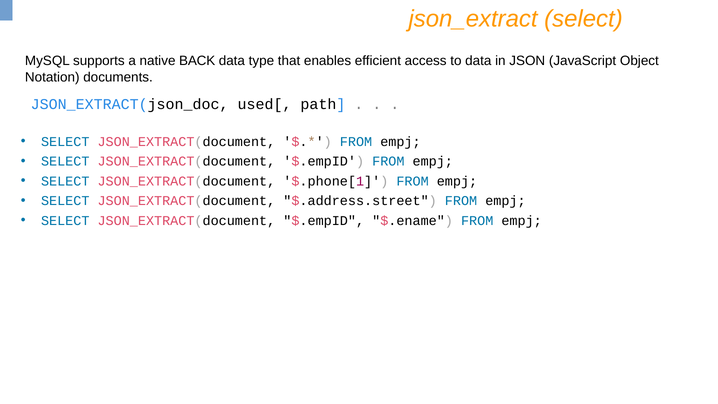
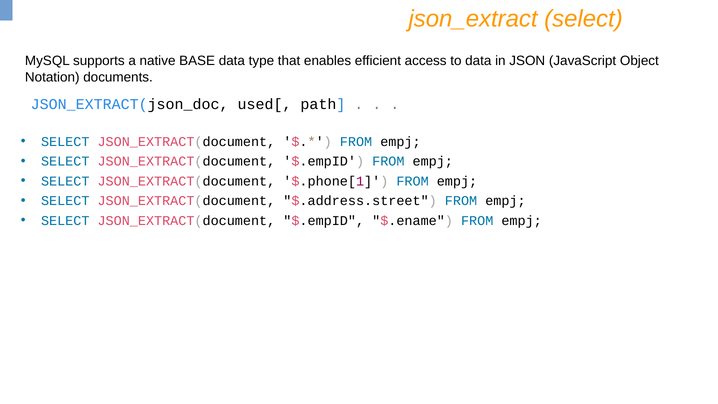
BACK: BACK -> BASE
